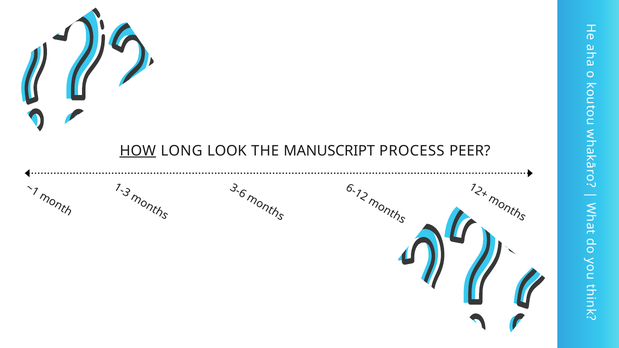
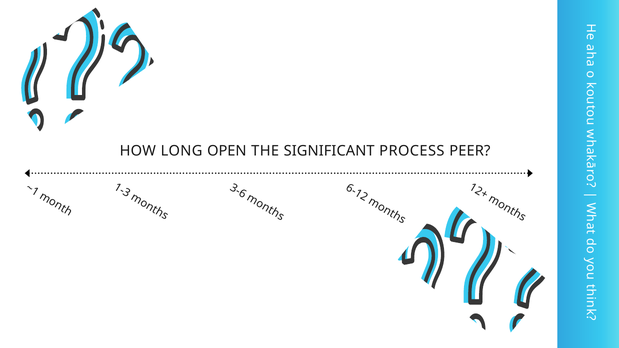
HOW underline: present -> none
LOOK: LOOK -> OPEN
MANUSCRIPT: MANUSCRIPT -> SIGNIFICANT
